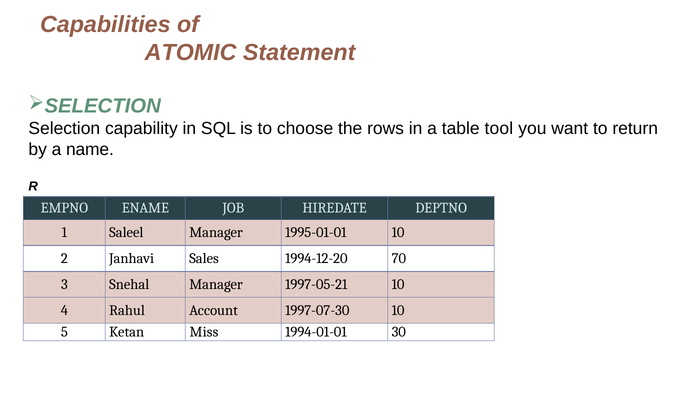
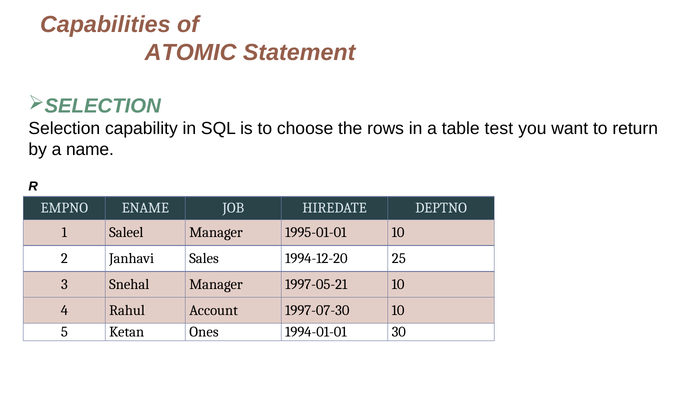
tool: tool -> test
70: 70 -> 25
Miss: Miss -> Ones
